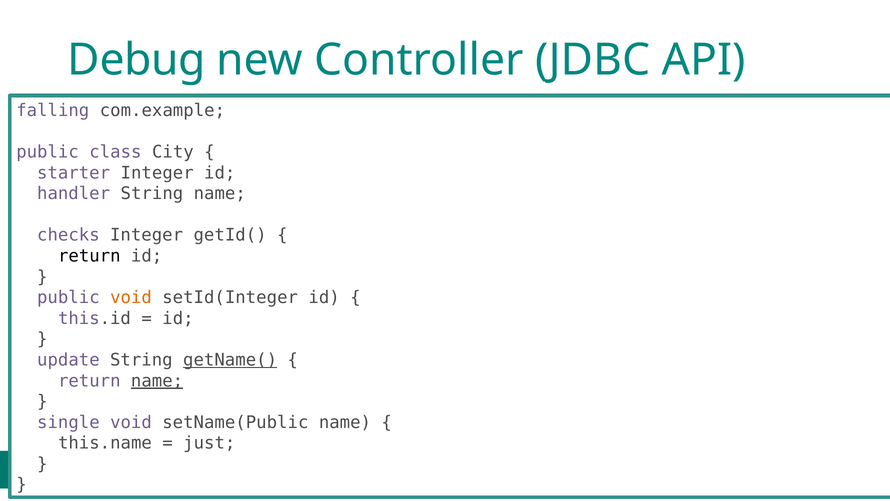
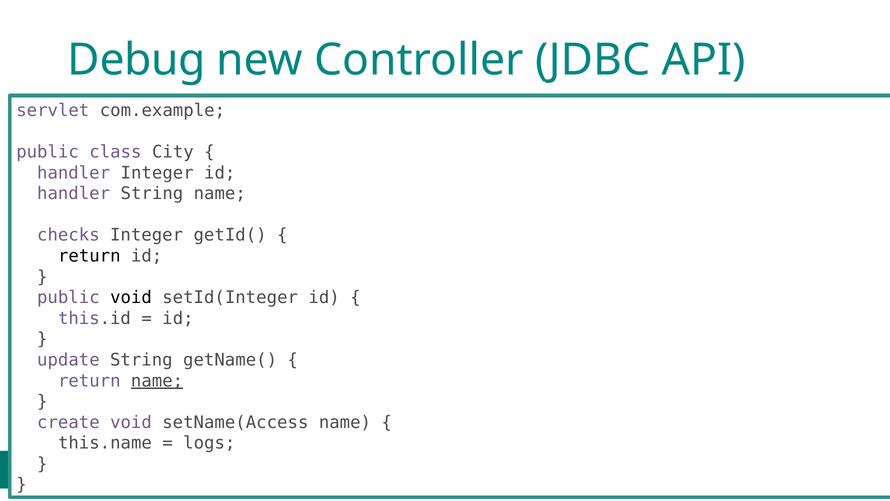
falling: falling -> servlet
starter at (74, 173): starter -> handler
void at (131, 297) colour: orange -> black
getName( underline: present -> none
single: single -> create
setName(Public: setName(Public -> setName(Access
just: just -> logs
